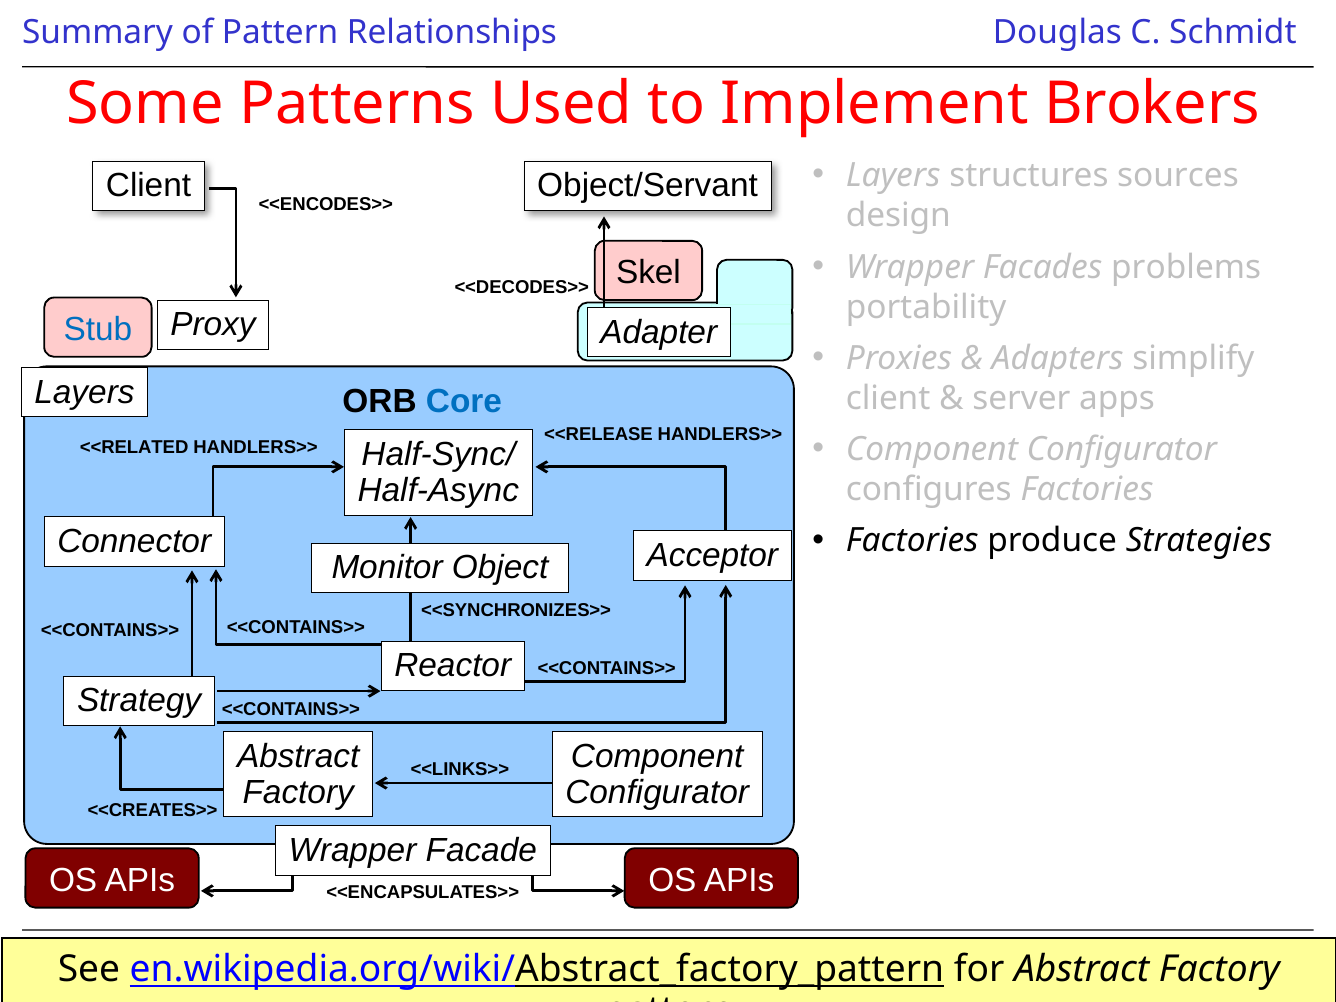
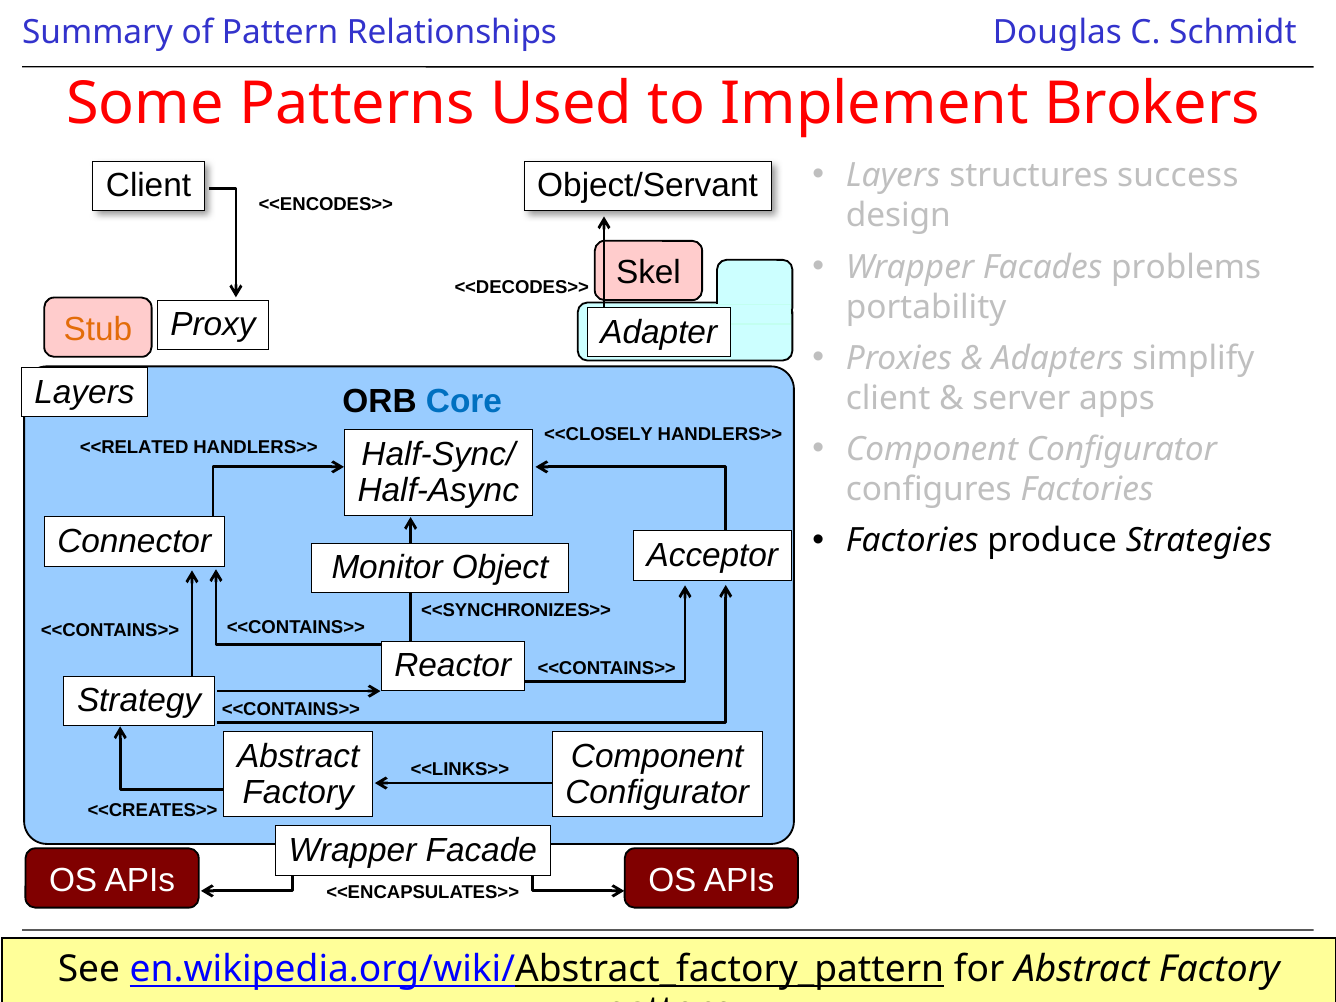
sources: sources -> success
Stub colour: blue -> orange
<<RELEASE: <<RELEASE -> <<CLOSELY
